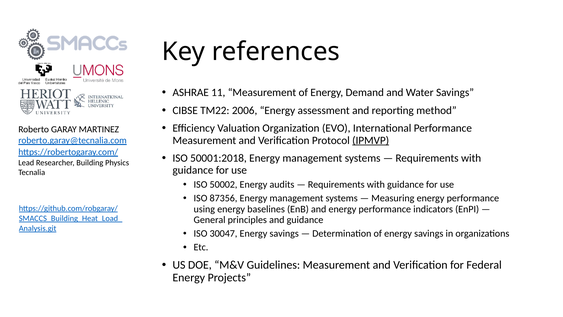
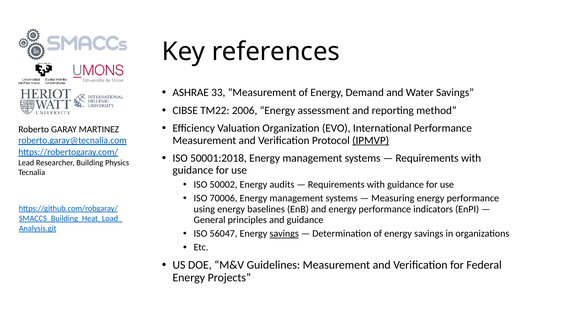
11: 11 -> 33
87356: 87356 -> 70006
30047: 30047 -> 56047
savings at (284, 233) underline: none -> present
